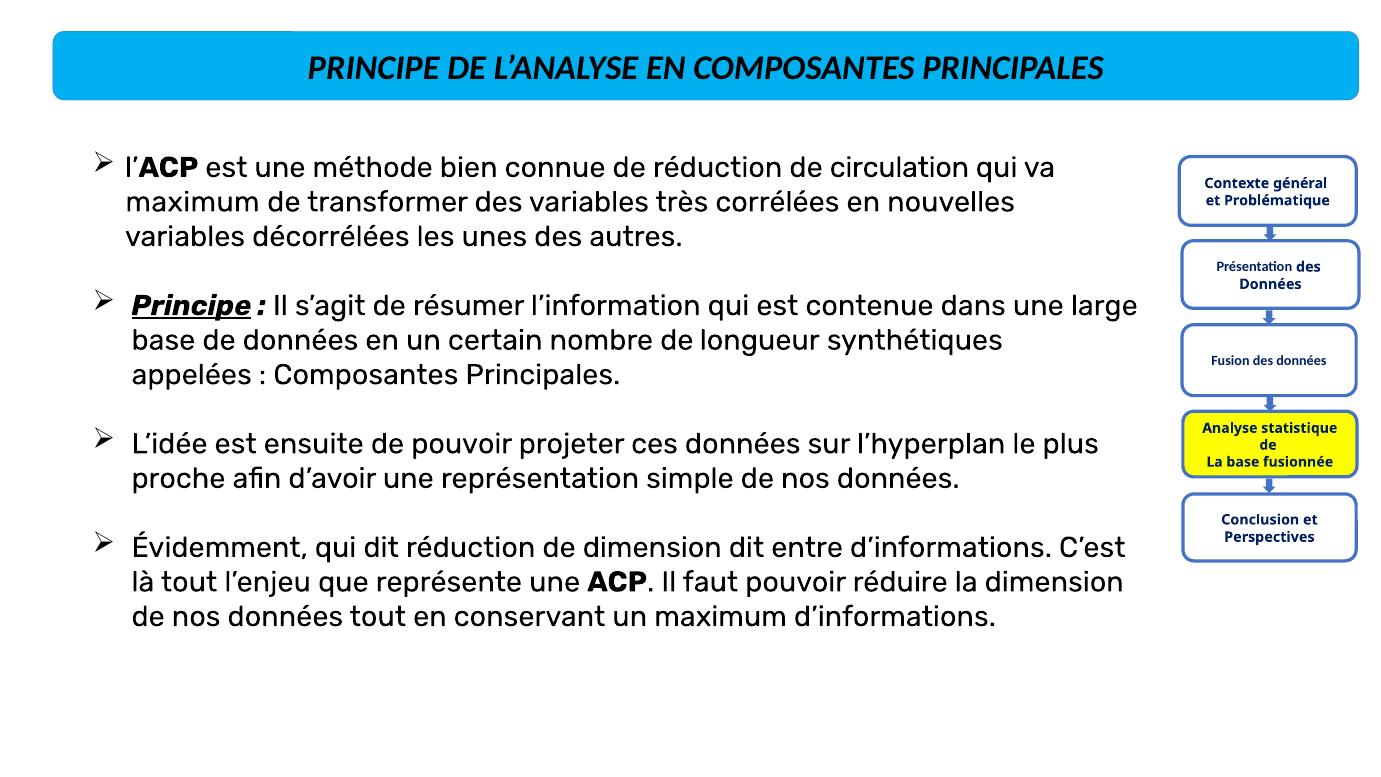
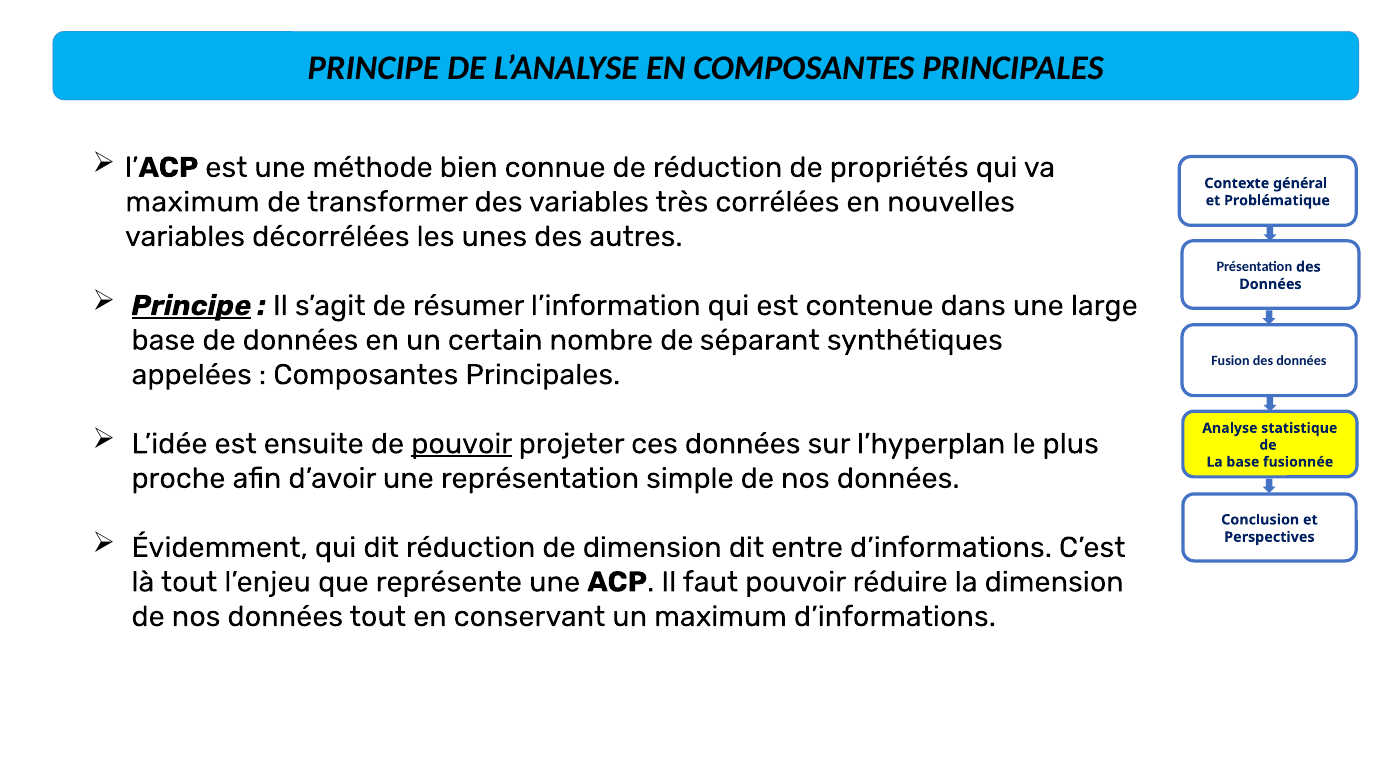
circulation: circulation -> propriétés
longueur: longueur -> séparant
pouvoir at (462, 444) underline: none -> present
